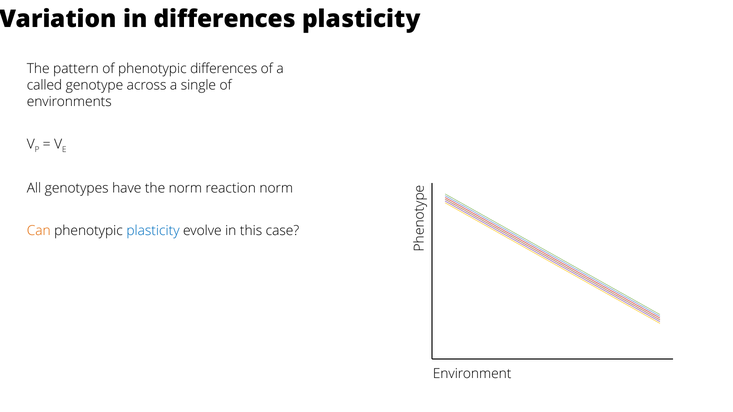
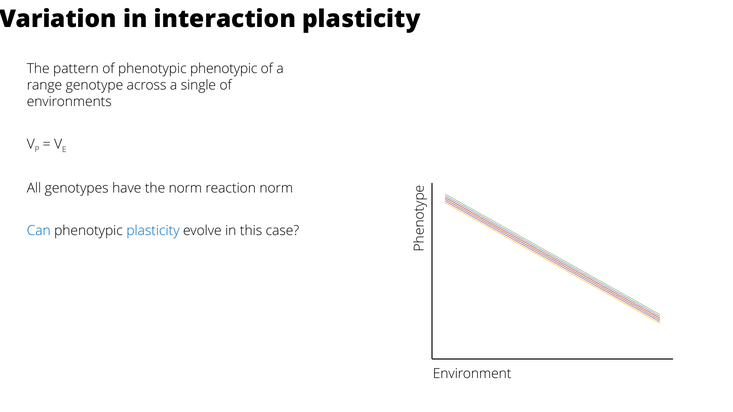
in differences: differences -> interaction
phenotypic differences: differences -> phenotypic
called: called -> range
Can colour: orange -> blue
